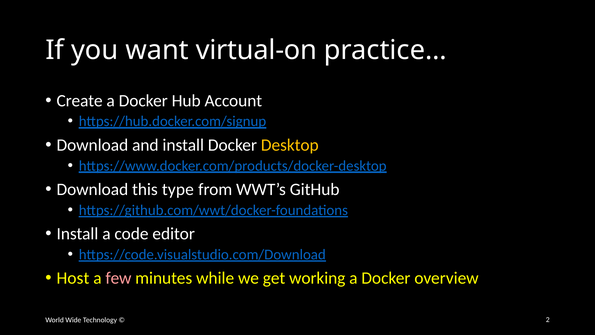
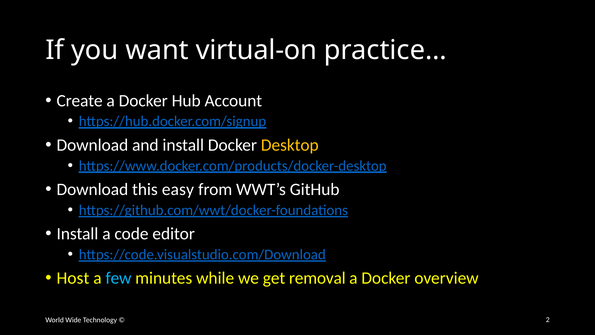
type: type -> easy
few colour: pink -> light blue
working: working -> removal
